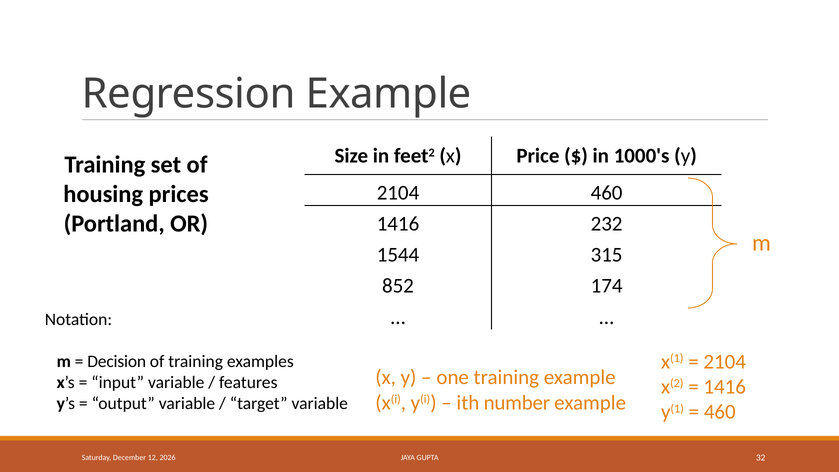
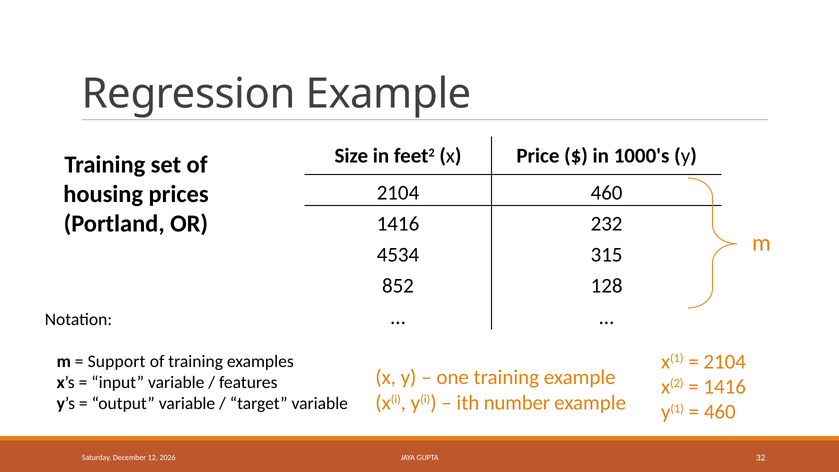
1544: 1544 -> 4534
174: 174 -> 128
Decision: Decision -> Support
